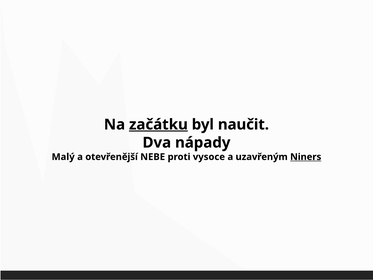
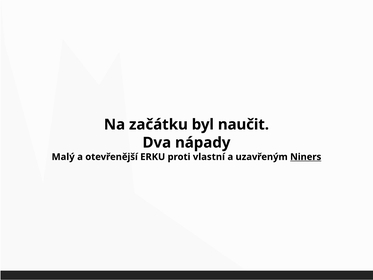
začátku underline: present -> none
NEBE: NEBE -> ERKU
vysoce: vysoce -> vlastní
